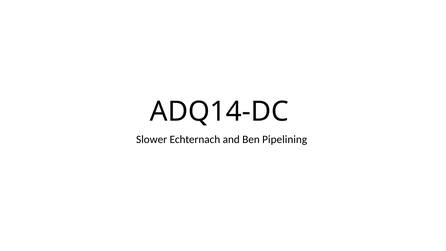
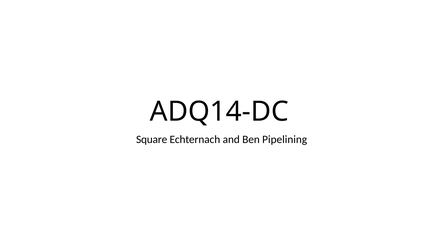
Slower: Slower -> Square
